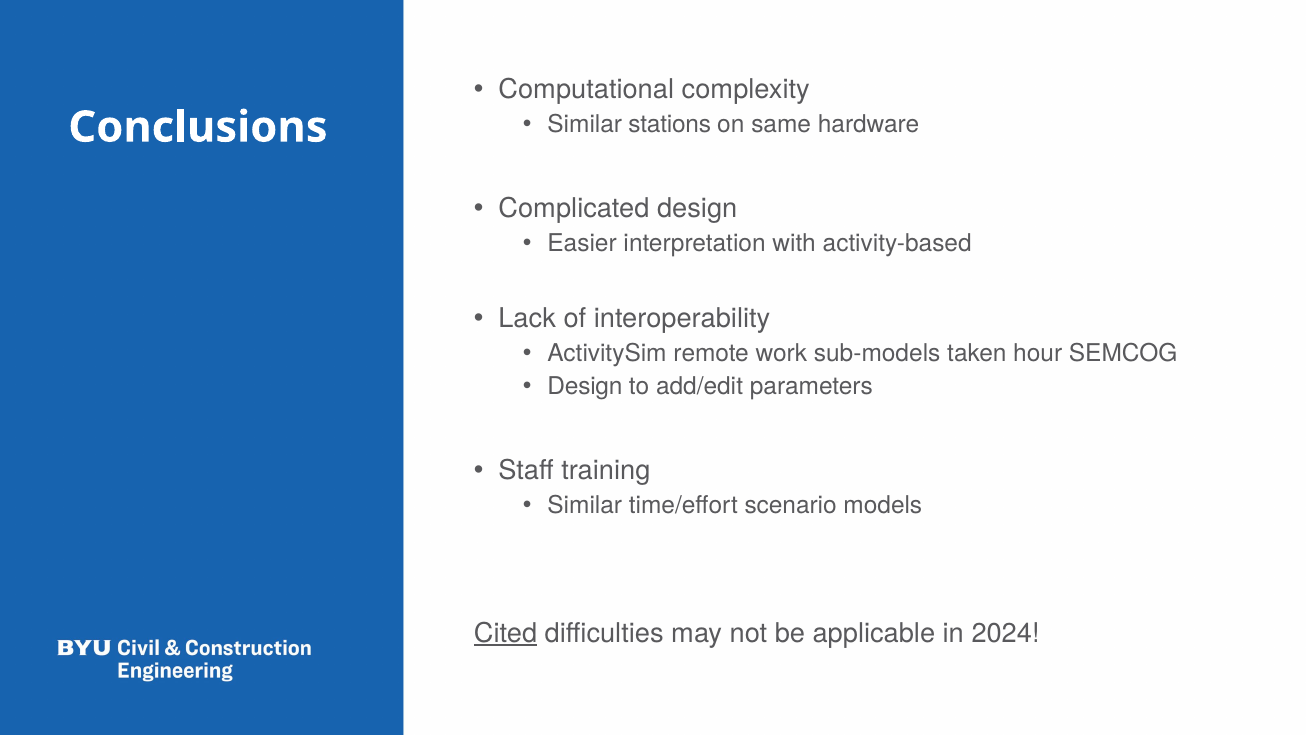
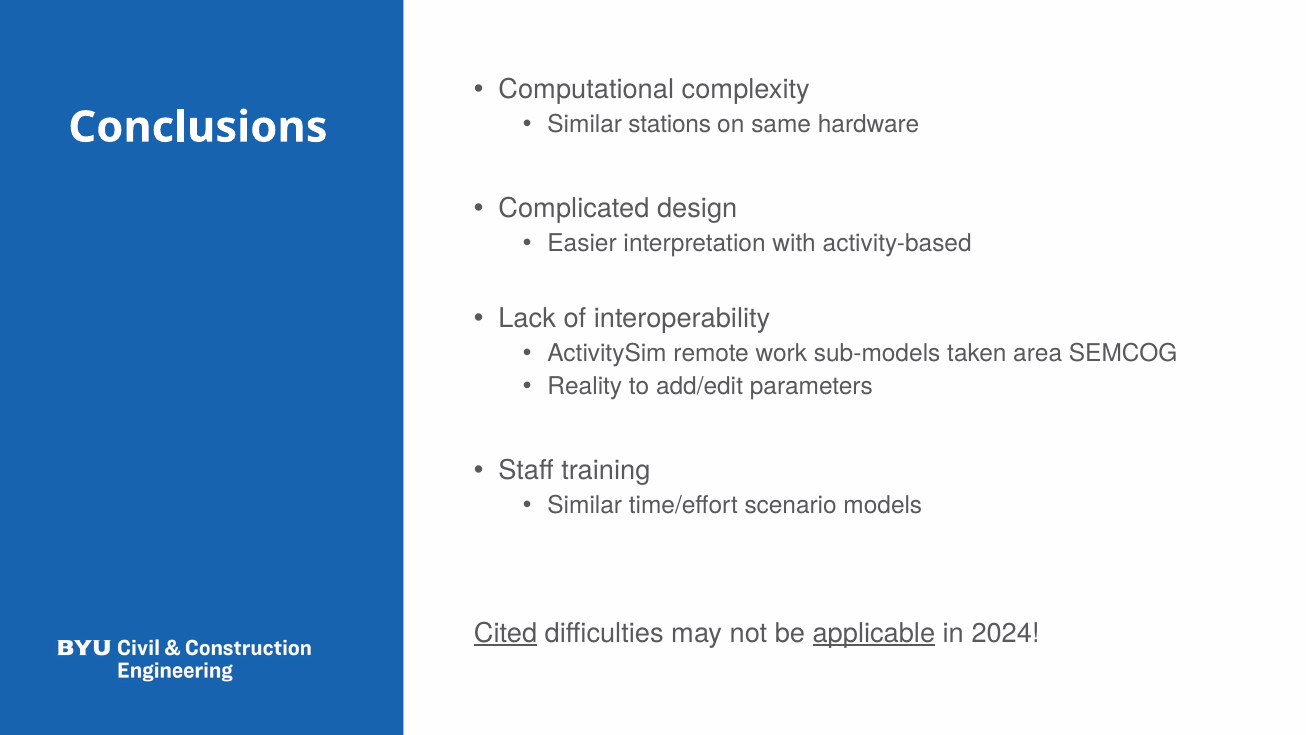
hour: hour -> area
Design at (585, 386): Design -> Reality
applicable underline: none -> present
